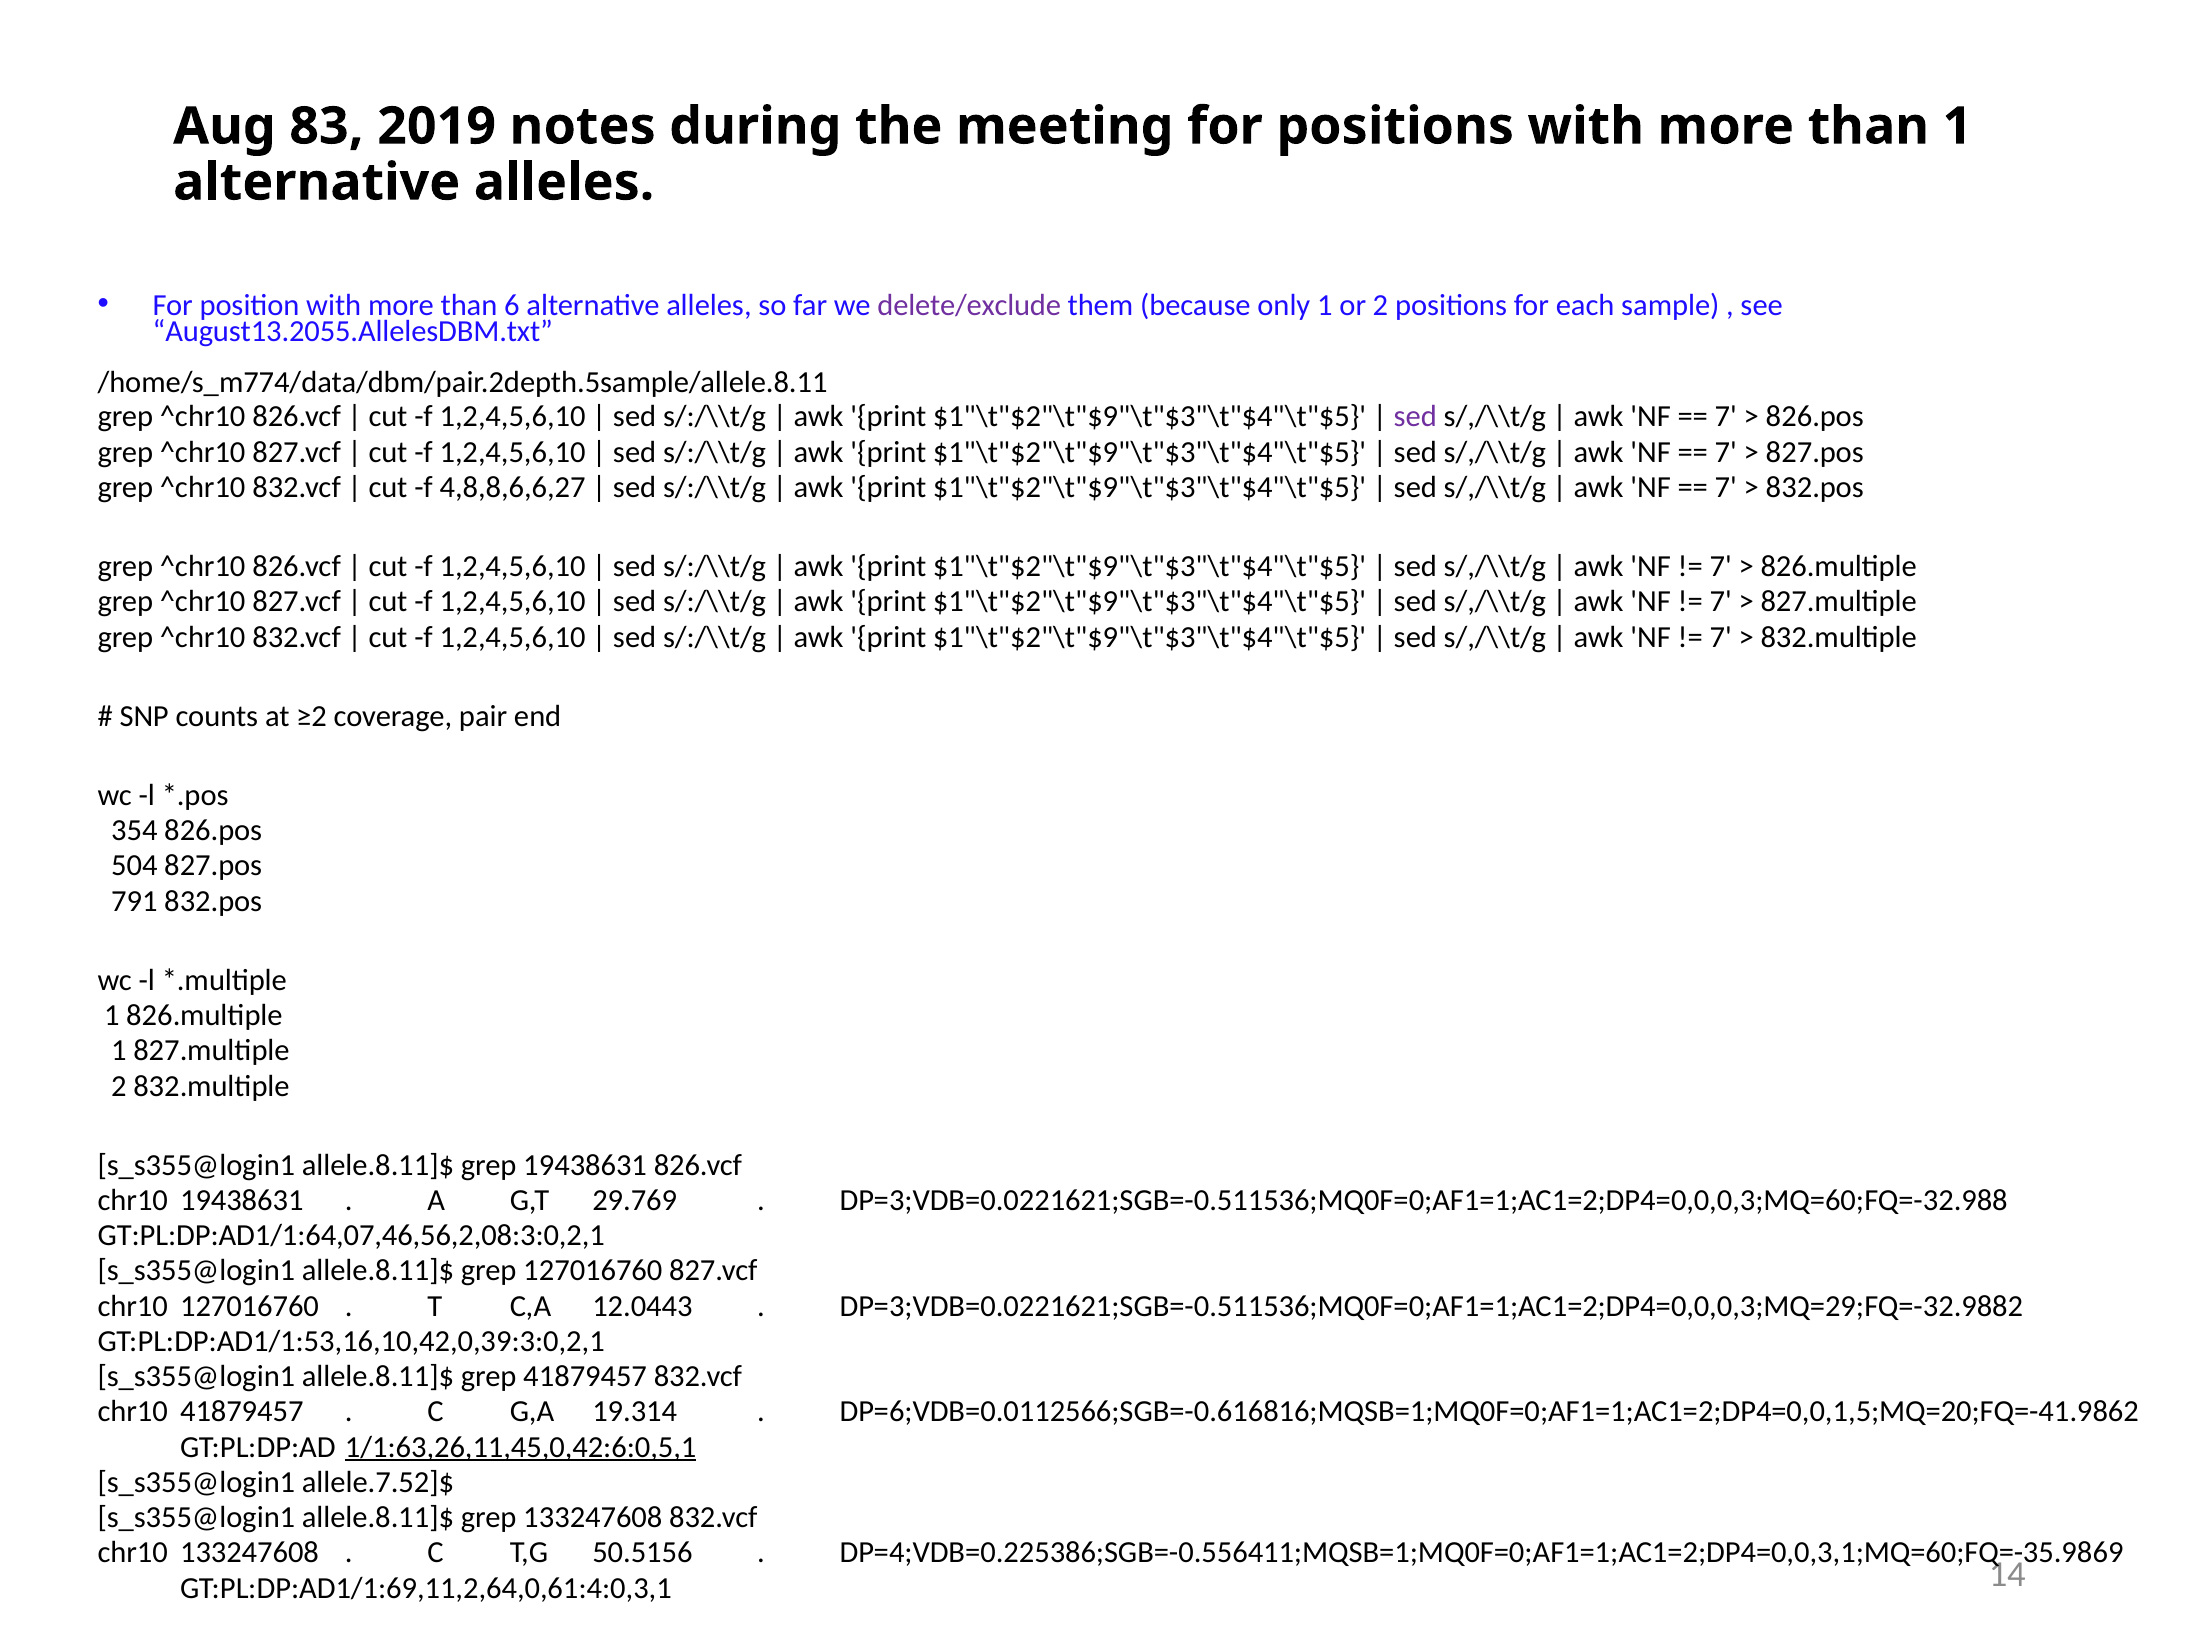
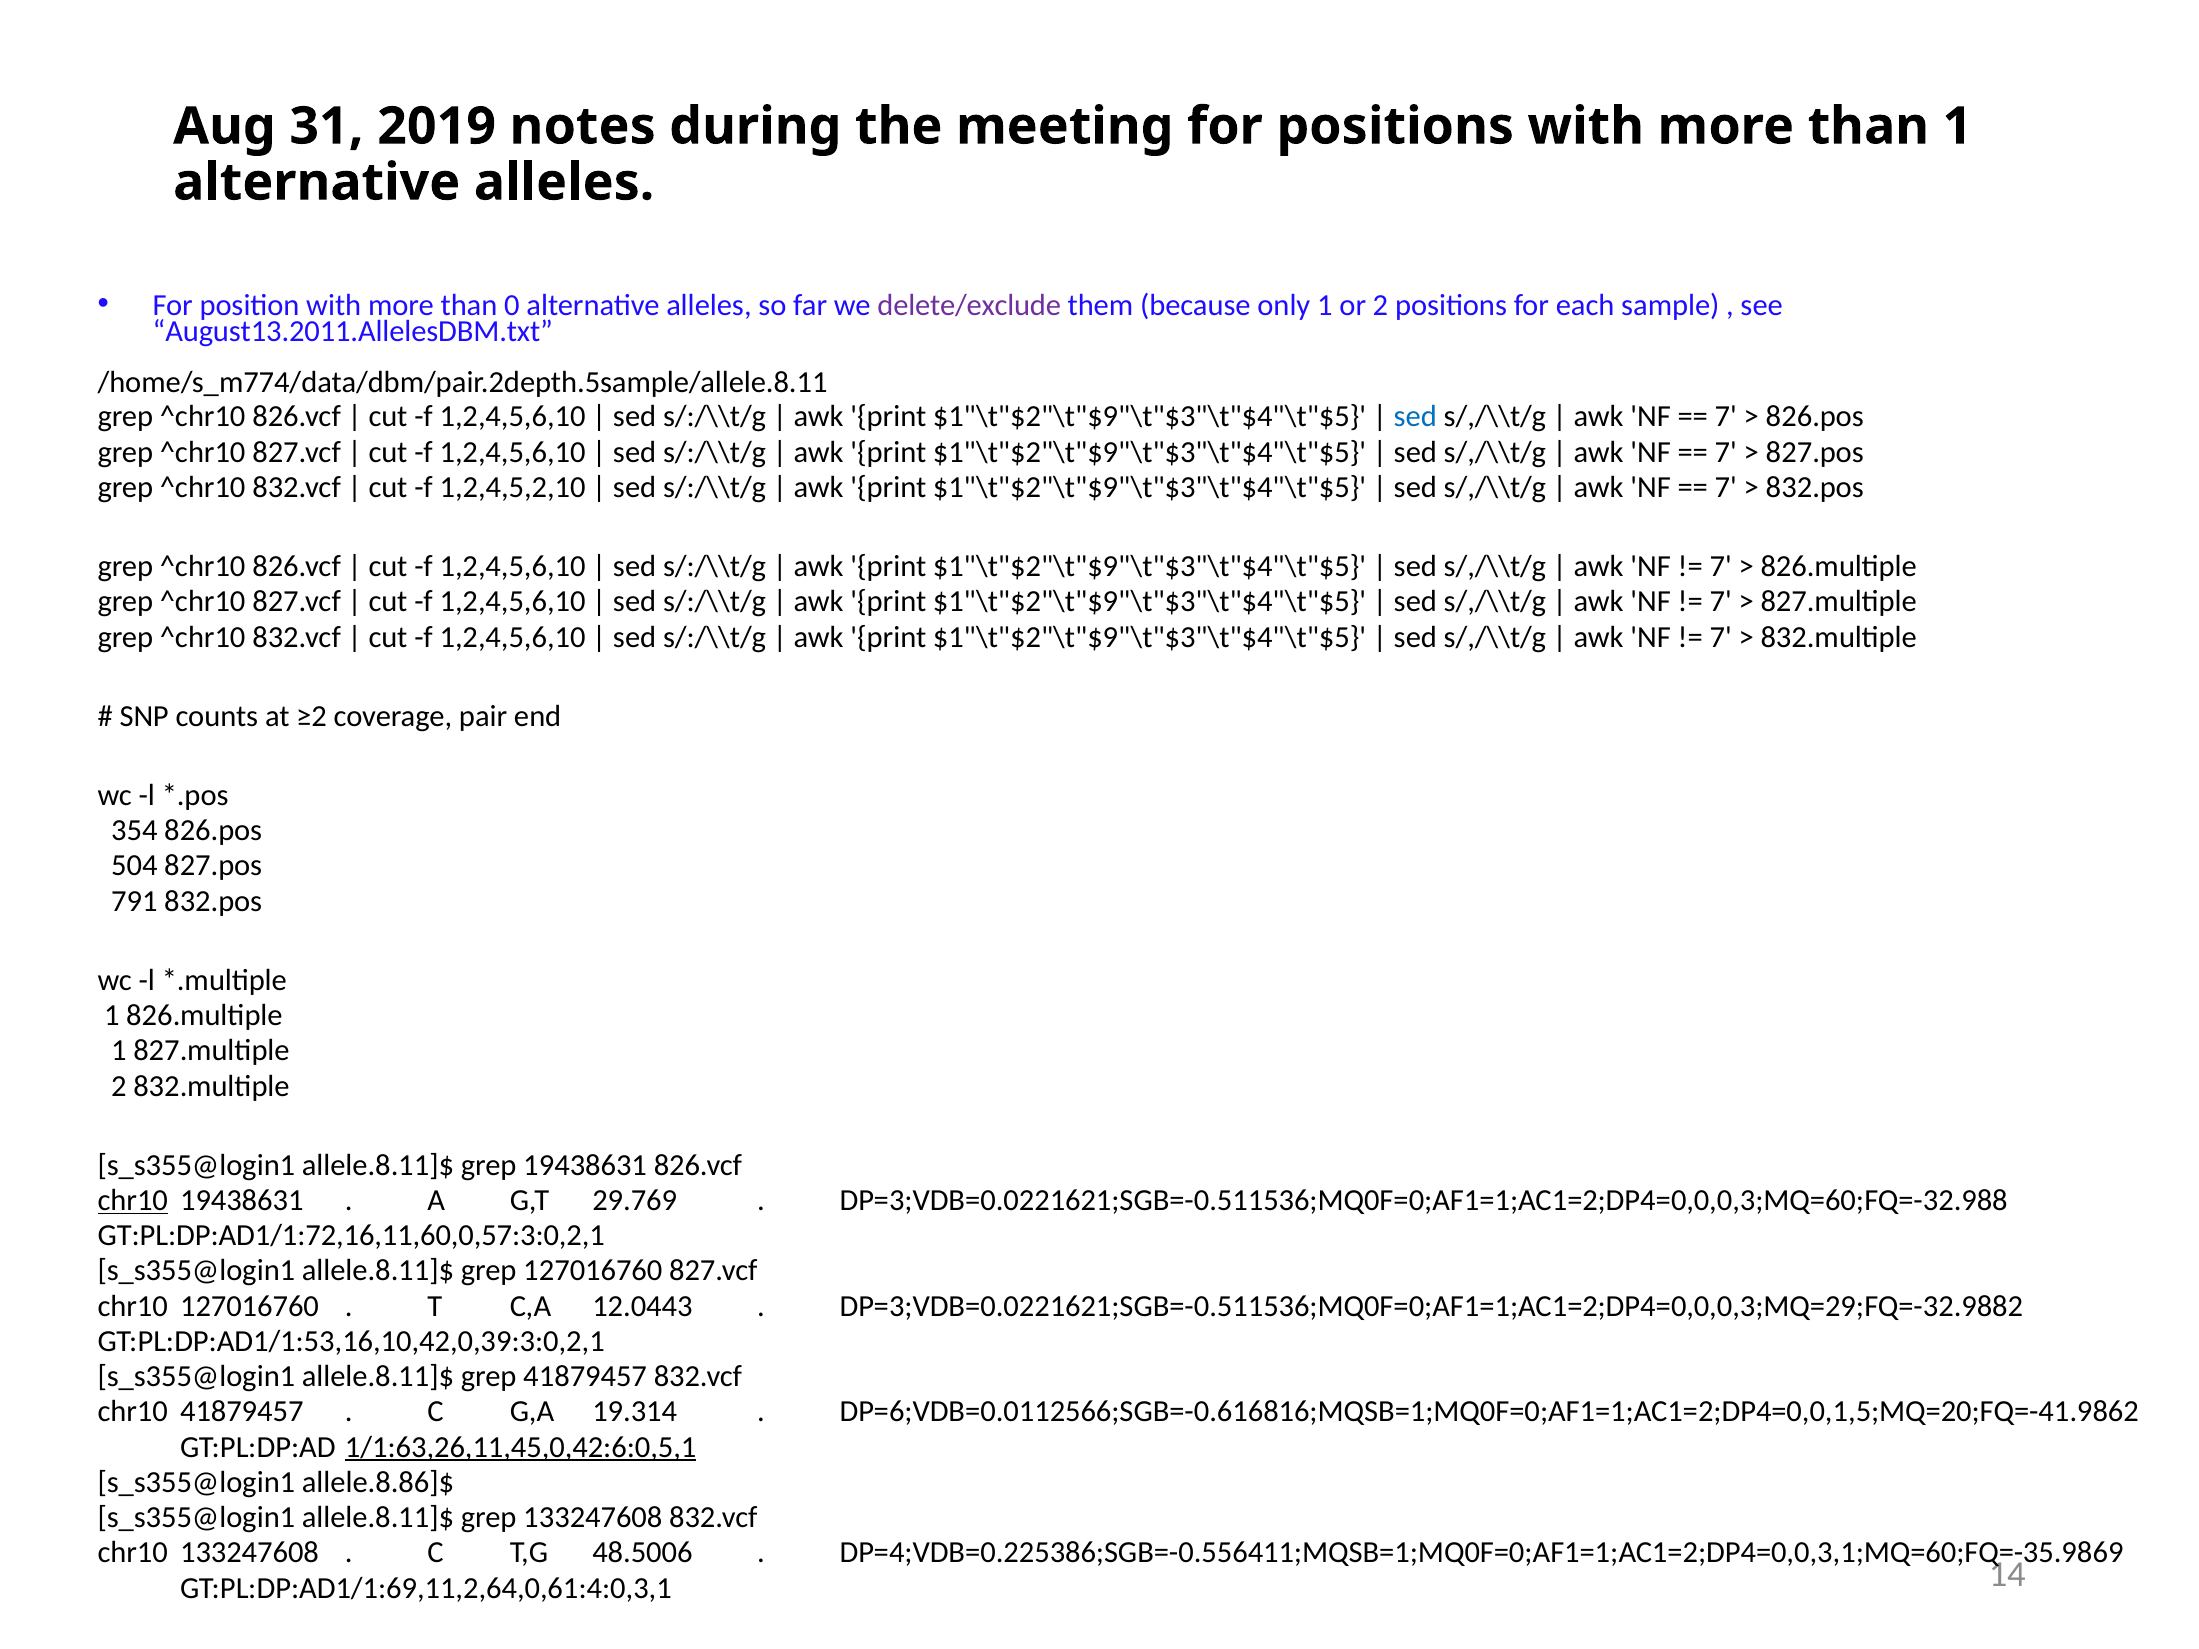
83: 83 -> 31
6: 6 -> 0
August13.2055.AllelesDBM.txt: August13.2055.AllelesDBM.txt -> August13.2011.AllelesDBM.txt
sed at (1415, 417) colour: purple -> blue
4,8,8,6,6,27: 4,8,8,6,6,27 -> 1,2,4,5,2,10
chr10 at (133, 1201) underline: none -> present
GT:PL:DP:AD1/1:64,07,46,56,2,08:3:0,2,1: GT:PL:DP:AD1/1:64,07,46,56,2,08:3:0,2,1 -> GT:PL:DP:AD1/1:72,16,11,60,0,57:3:0,2,1
allele.7.52]$: allele.7.52]$ -> allele.8.86]$
50.5156: 50.5156 -> 48.5006
